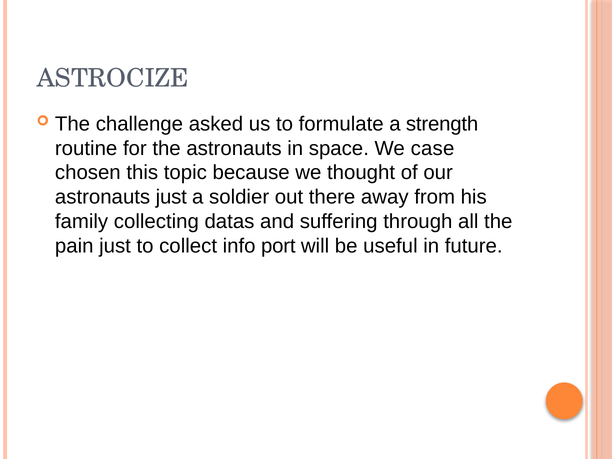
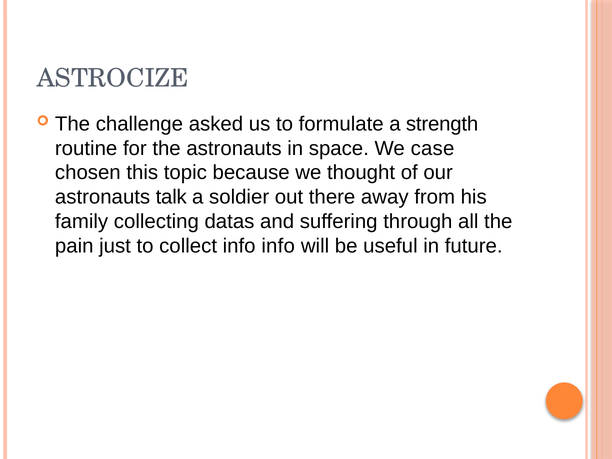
astronauts just: just -> talk
info port: port -> info
